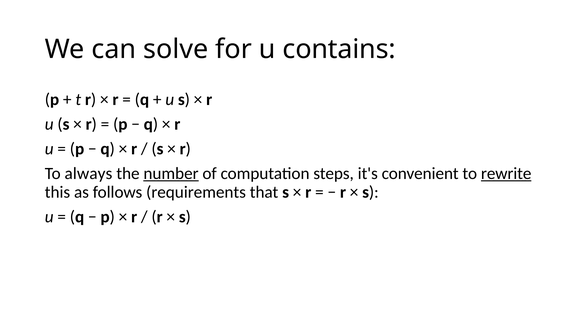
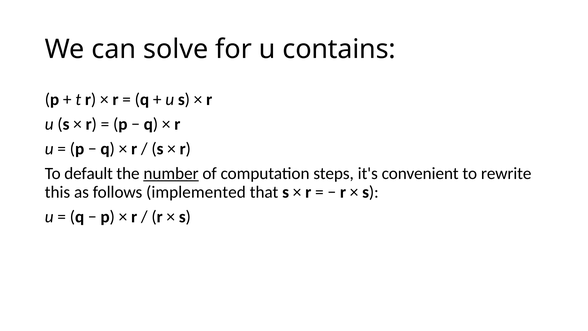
always: always -> default
rewrite underline: present -> none
requirements: requirements -> implemented
